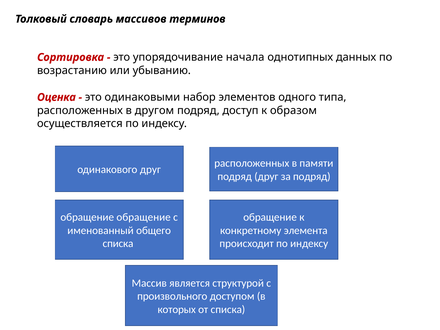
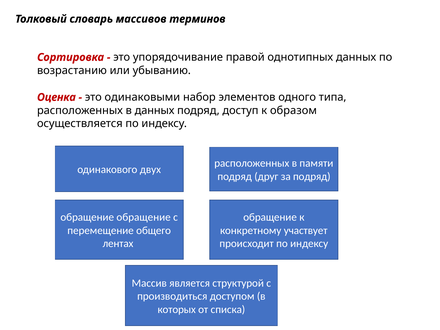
начала: начала -> правой
в другом: другом -> данных
одинакового друг: друг -> двух
именованный: именованный -> перемещение
элемента: элемента -> участвует
списка at (118, 244): списка -> лентах
произвольного: произвольного -> производиться
